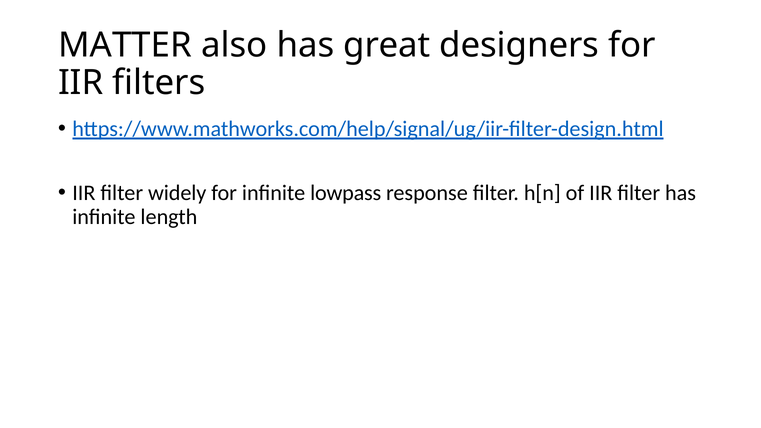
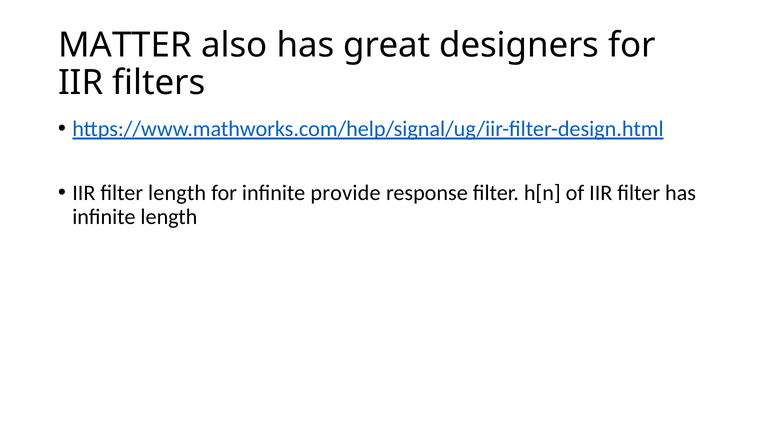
filter widely: widely -> length
lowpass: lowpass -> provide
